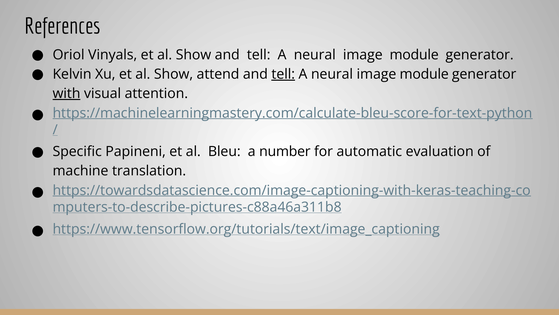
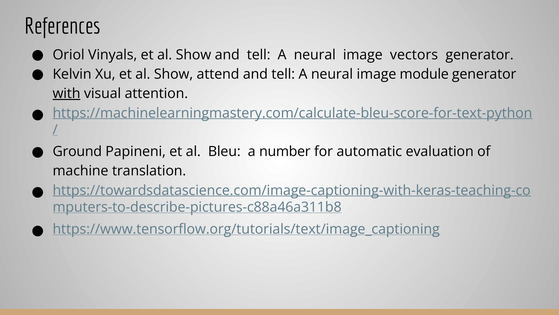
module at (414, 55): module -> vectors
tell at (283, 74) underline: present -> none
Specific: Specific -> Ground
